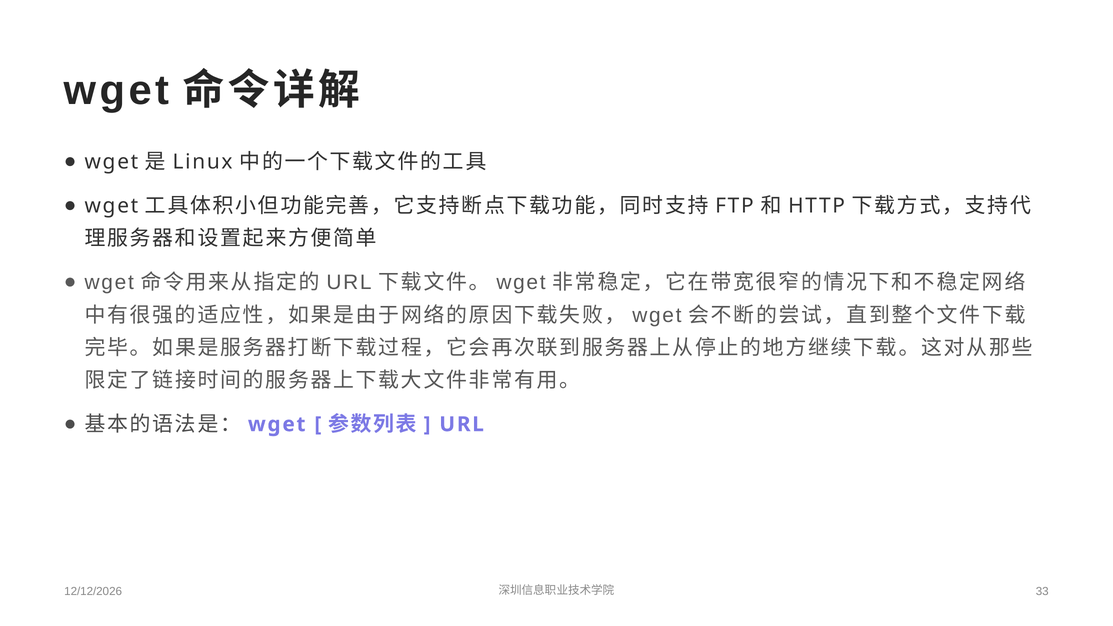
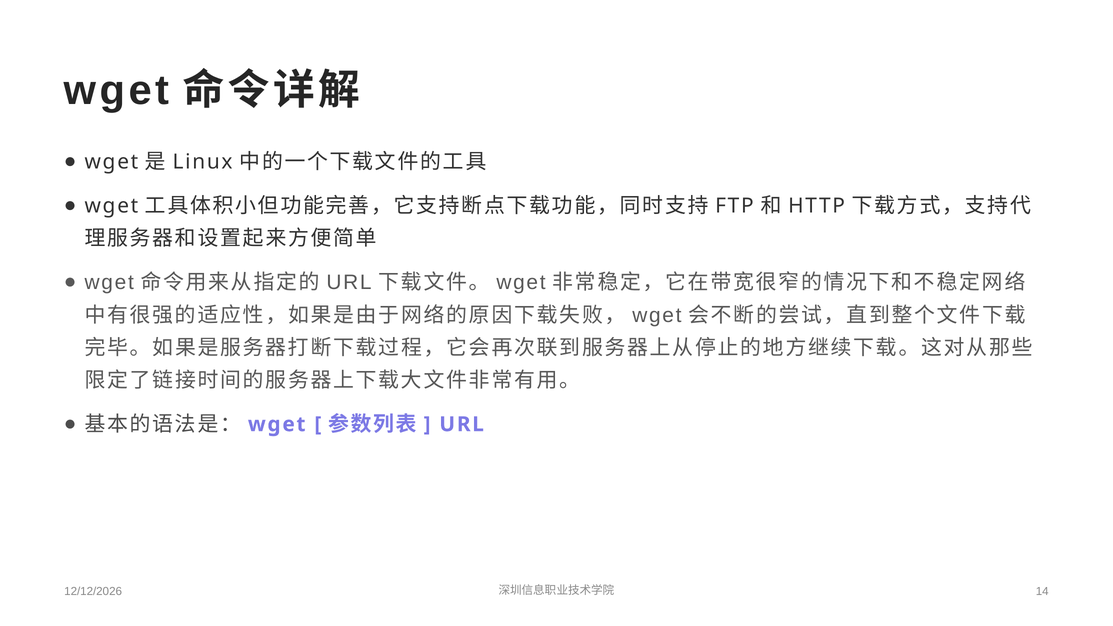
33: 33 -> 14
